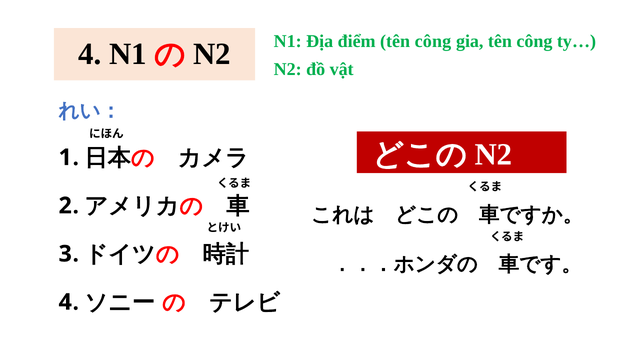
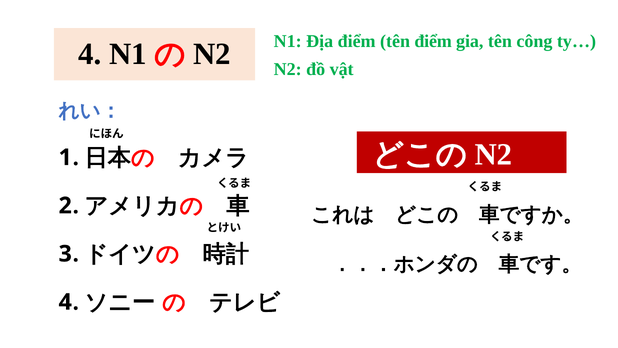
điểm tên công: công -> điểm
